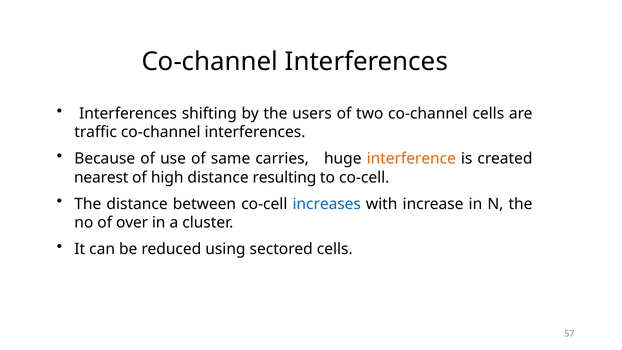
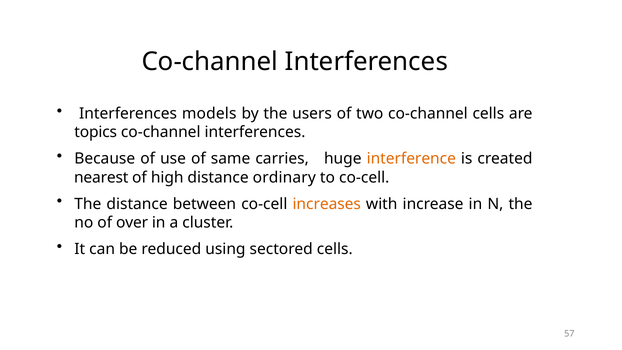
shifting: shifting -> models
traffic: traffic -> topics
resulting: resulting -> ordinary
increases colour: blue -> orange
